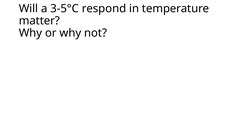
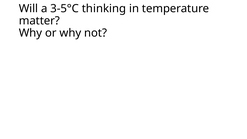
respond: respond -> thinking
